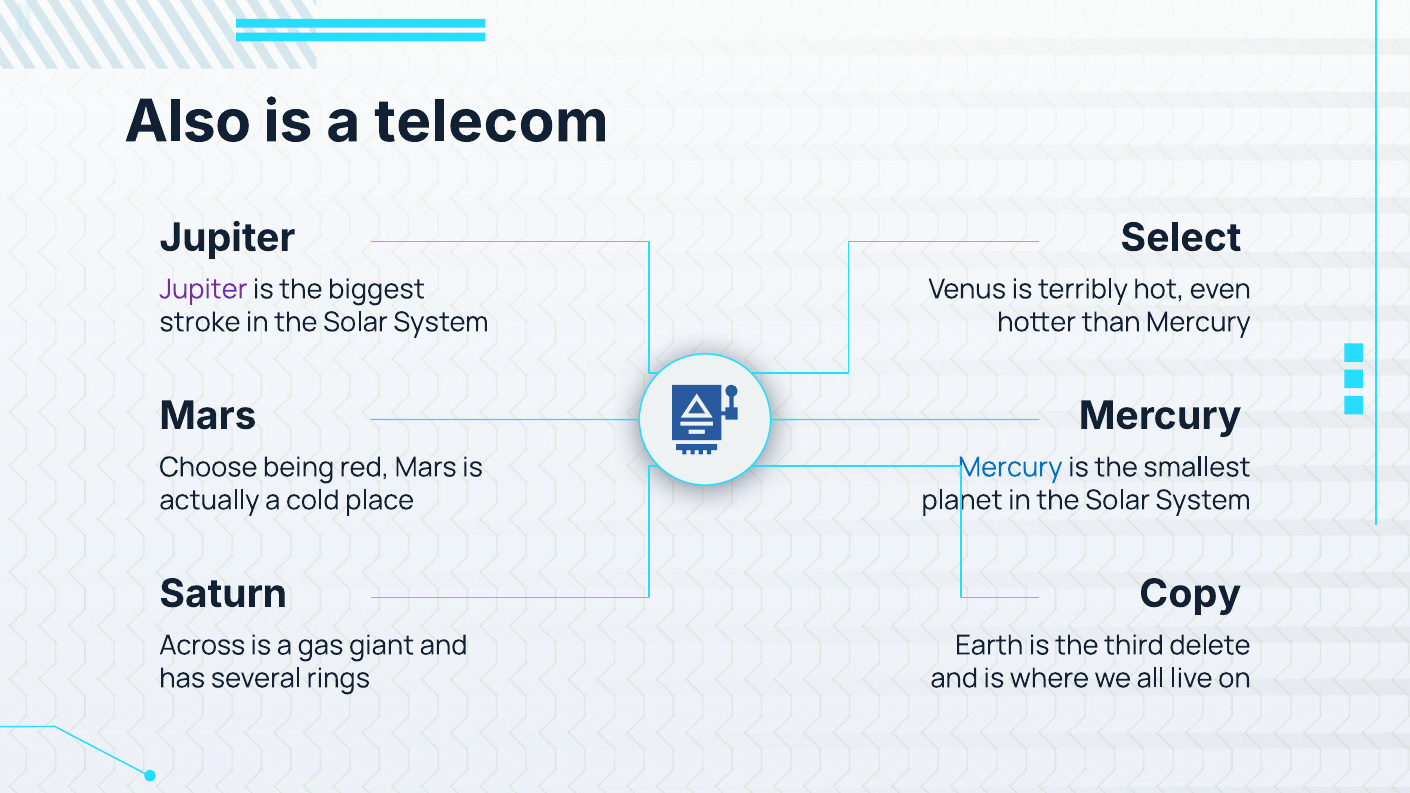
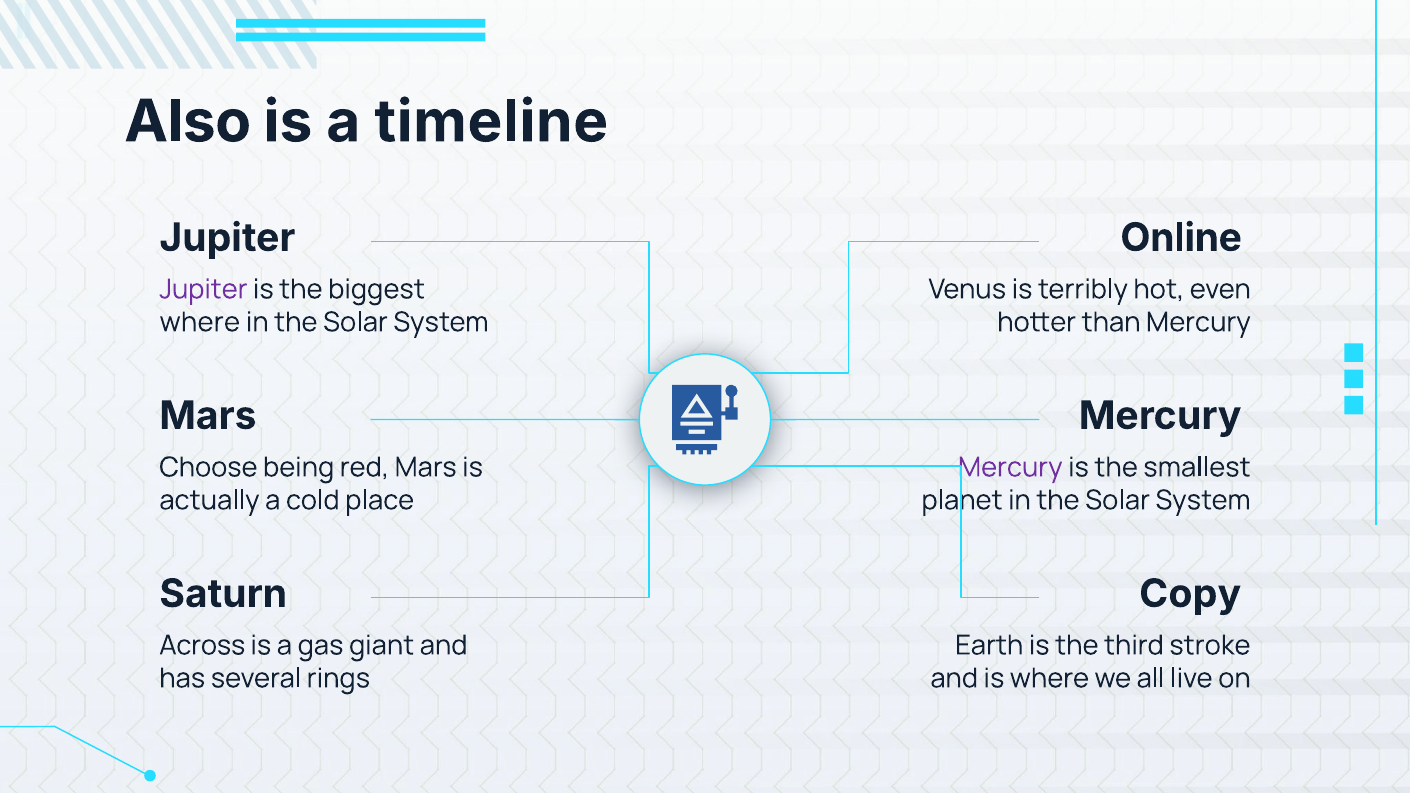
telecom: telecom -> timeline
Select: Select -> Online
stroke at (200, 322): stroke -> where
Mercury at (1010, 467) colour: blue -> purple
delete: delete -> stroke
